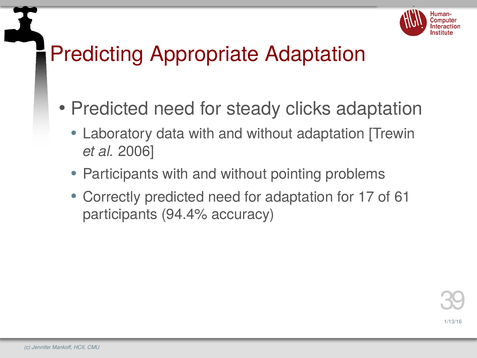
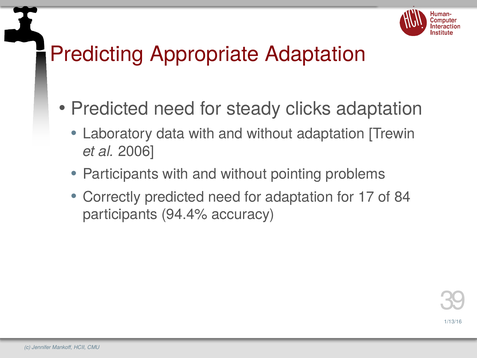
61: 61 -> 84
